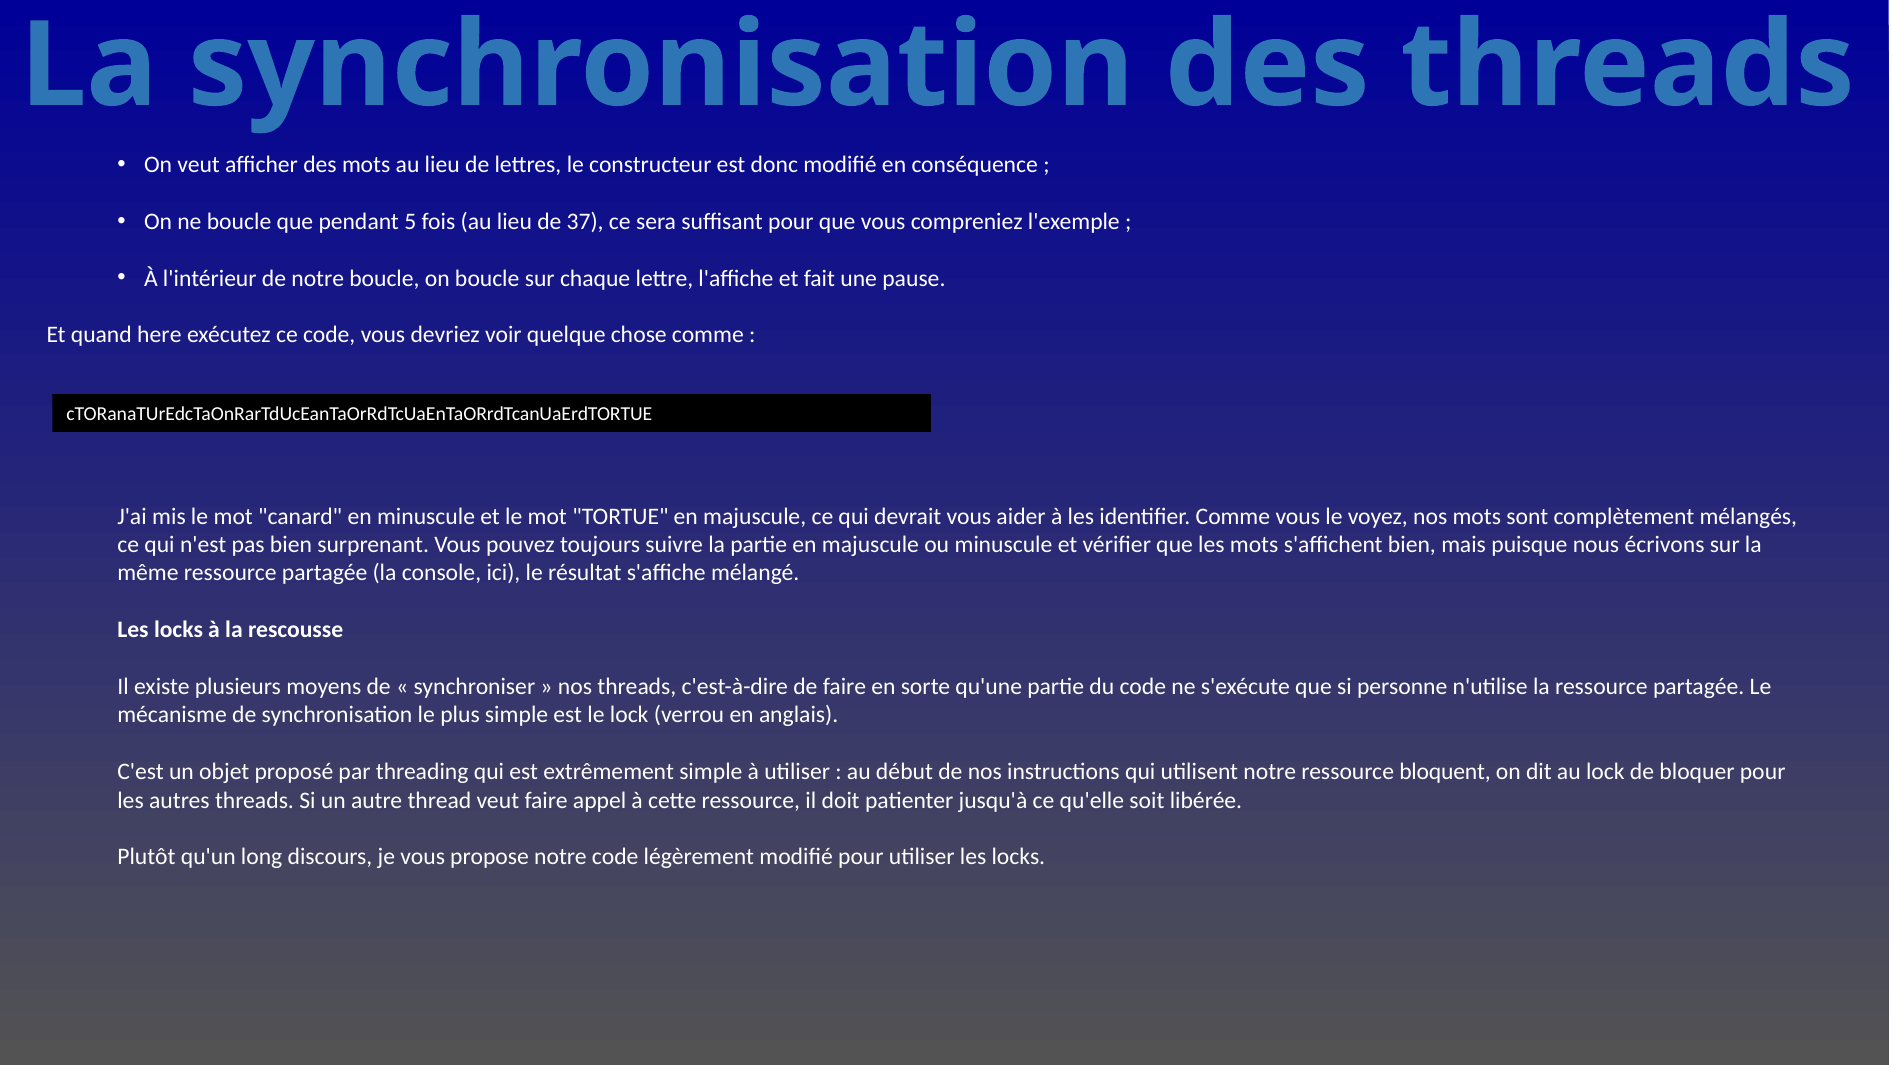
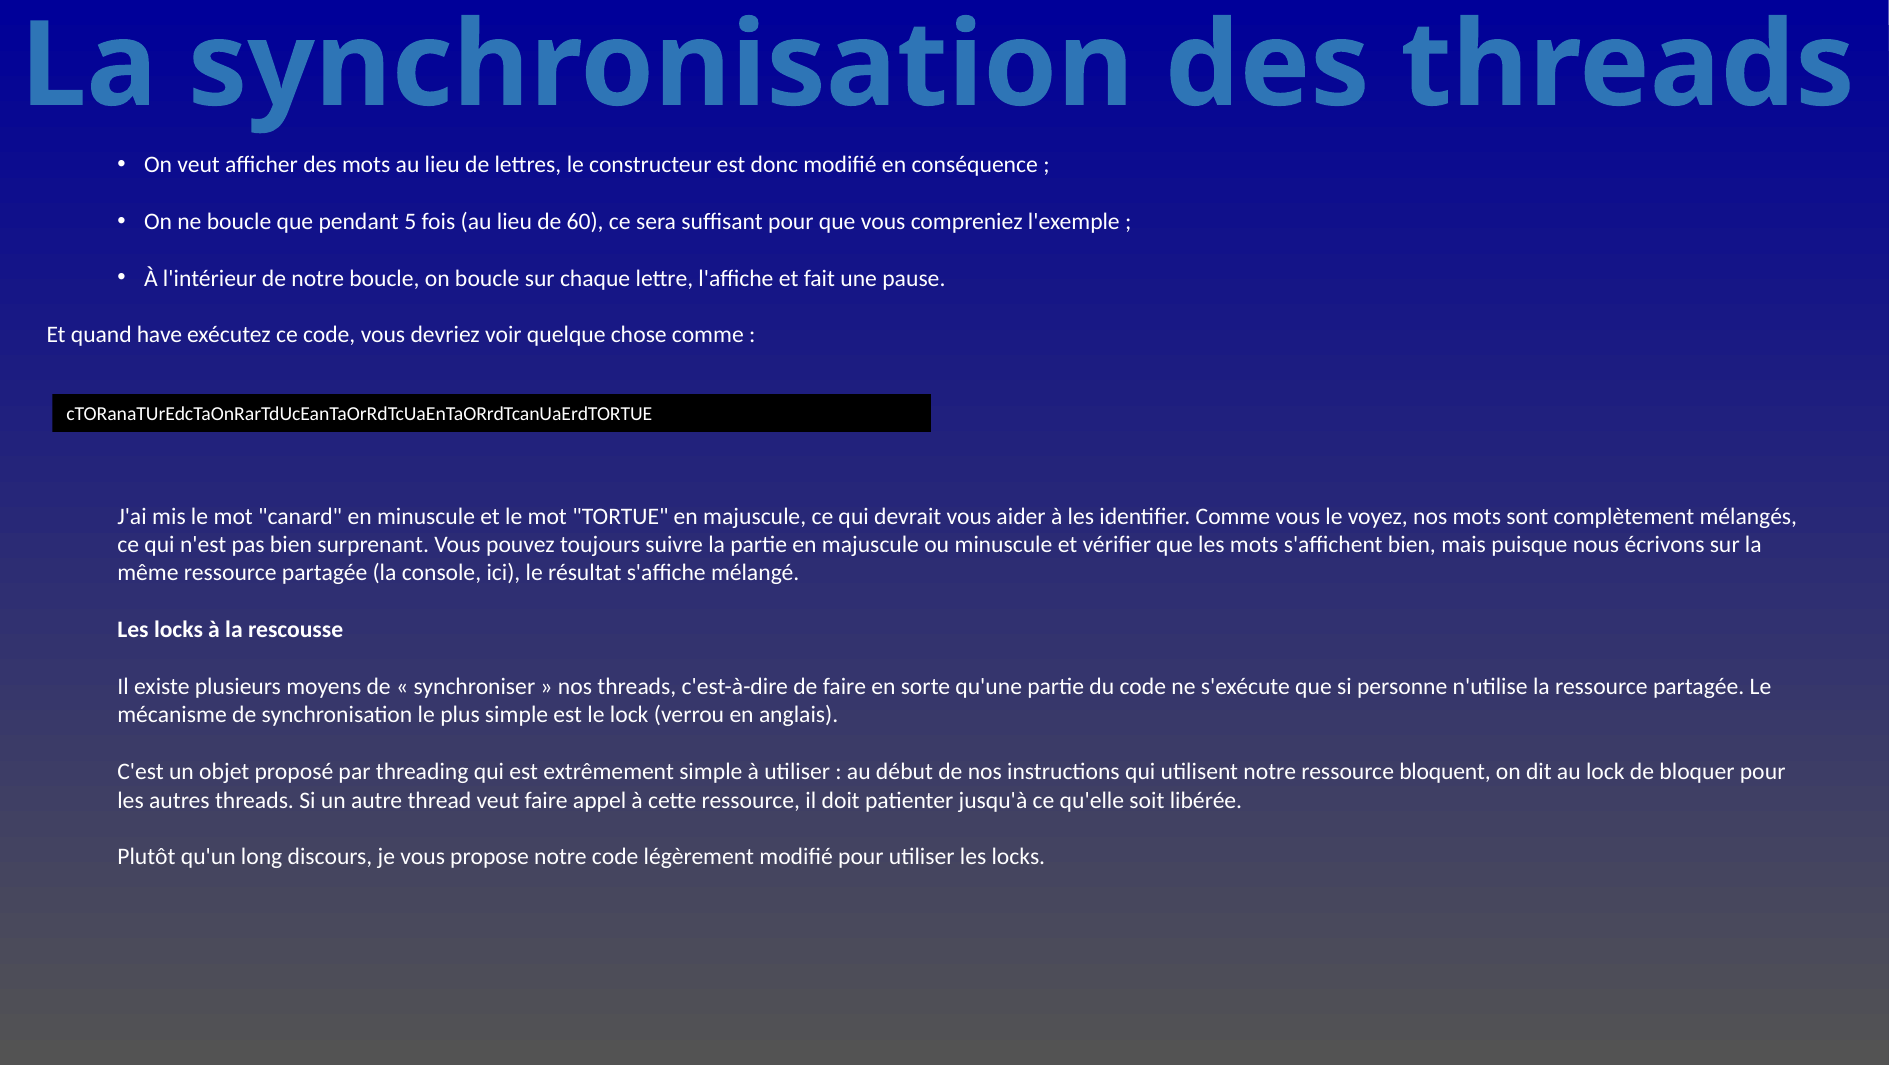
37: 37 -> 60
here: here -> have
